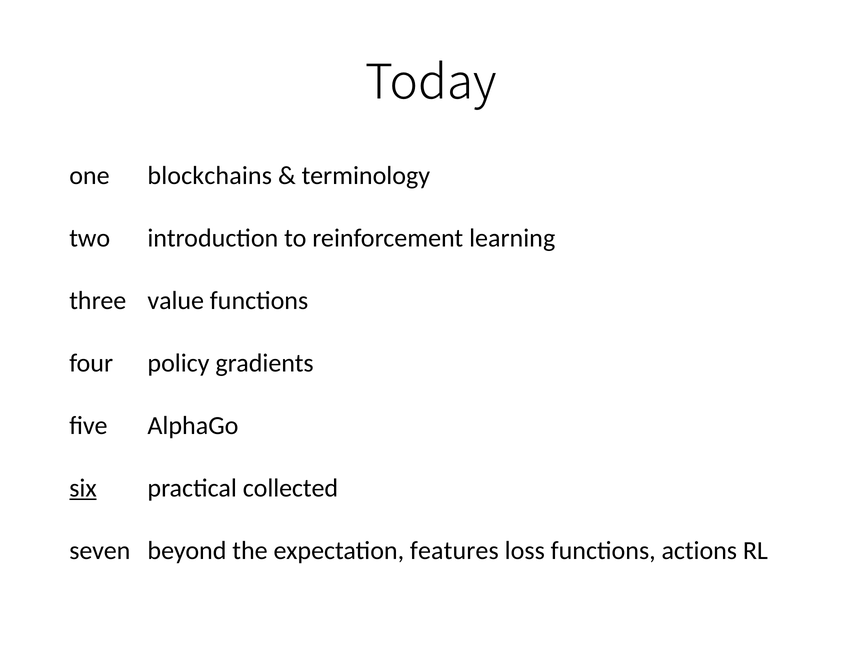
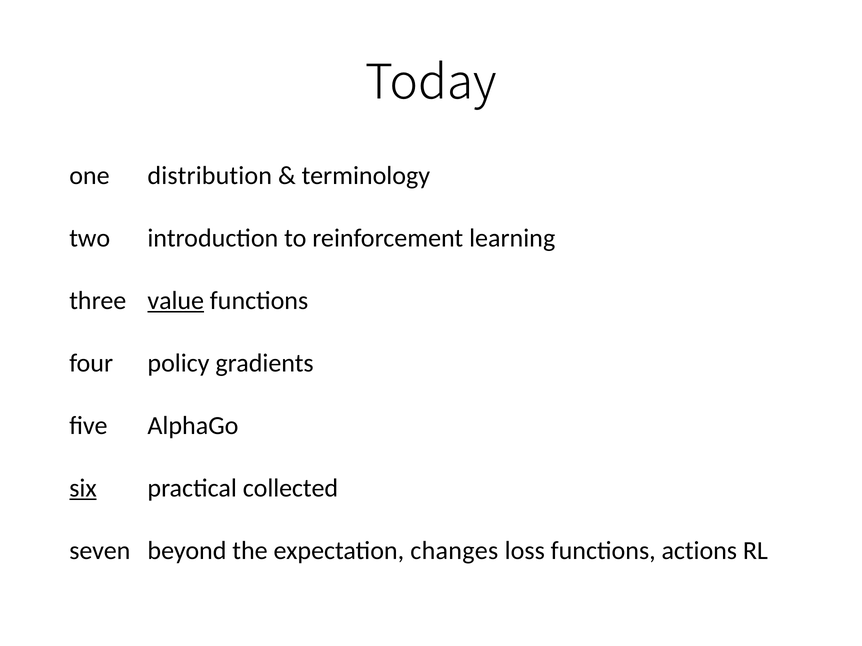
blockchains: blockchains -> distribution
value underline: none -> present
features: features -> changes
